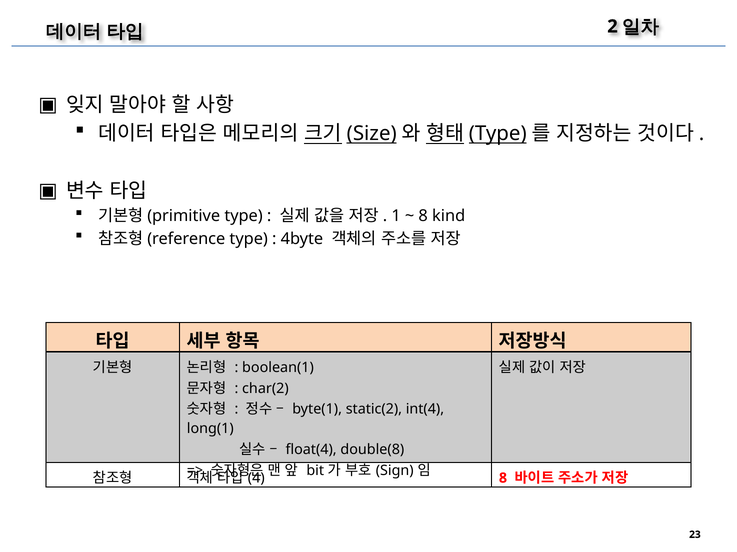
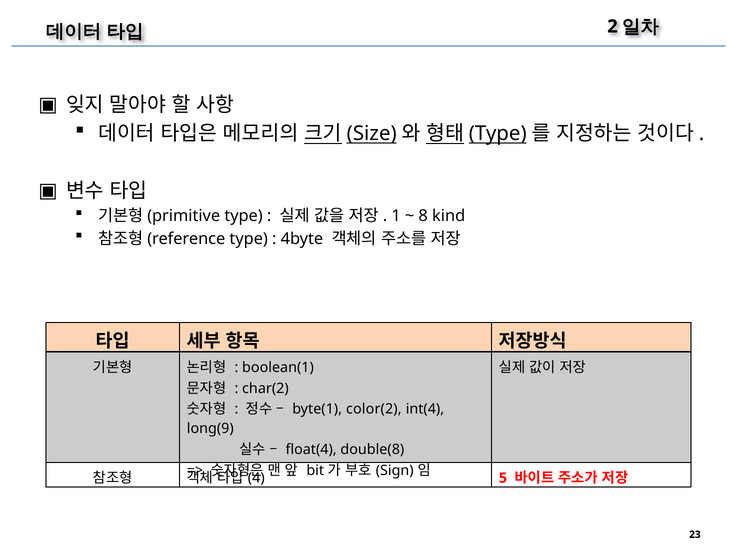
static(2: static(2 -> color(2
long(1: long(1 -> long(9
4 8: 8 -> 5
